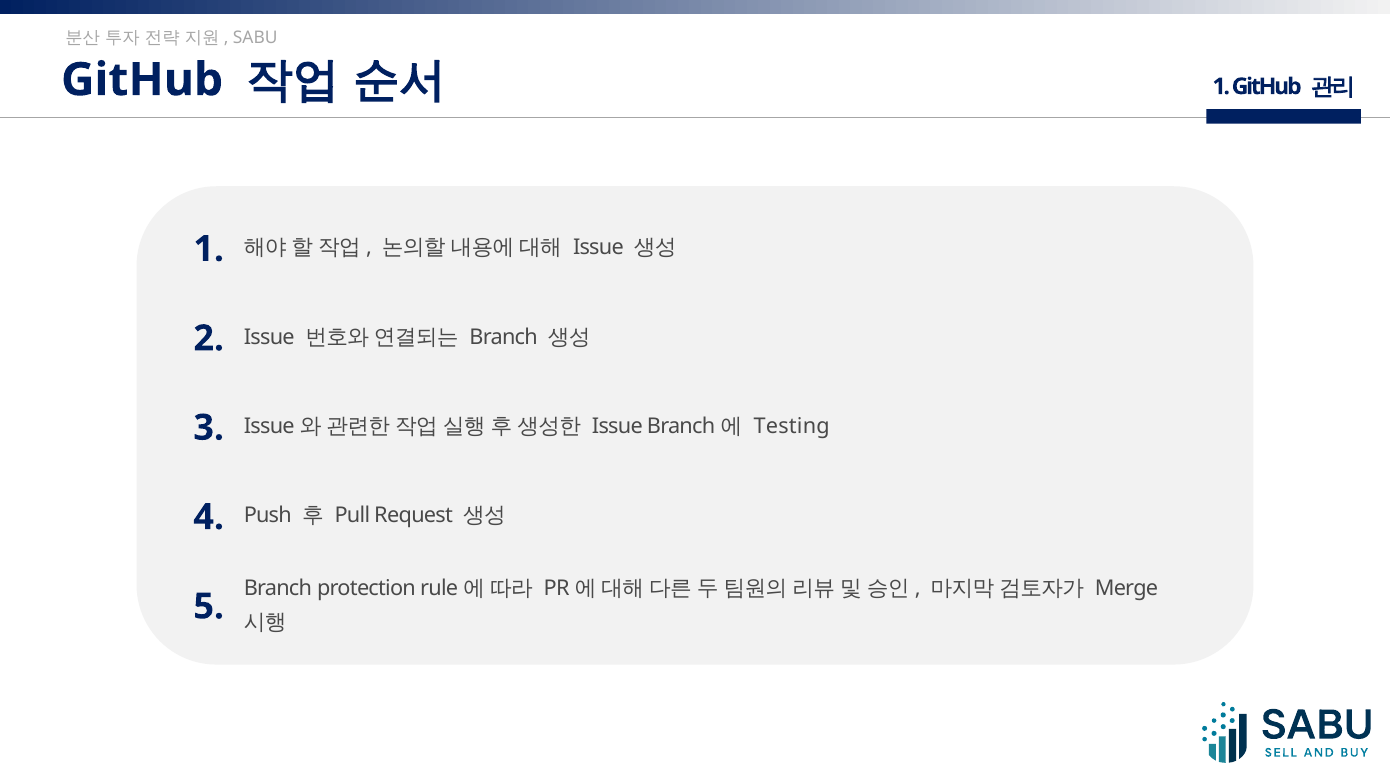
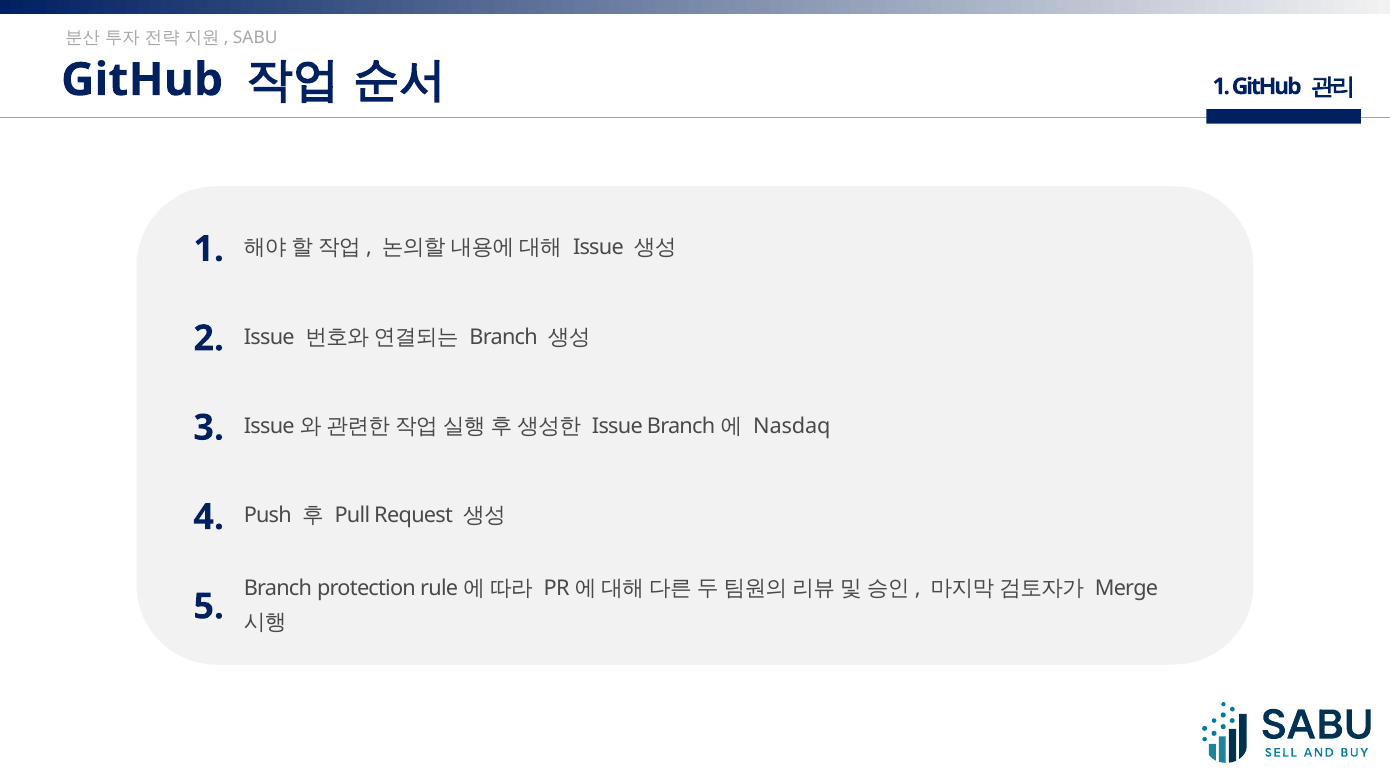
Testing: Testing -> Nasdaq
